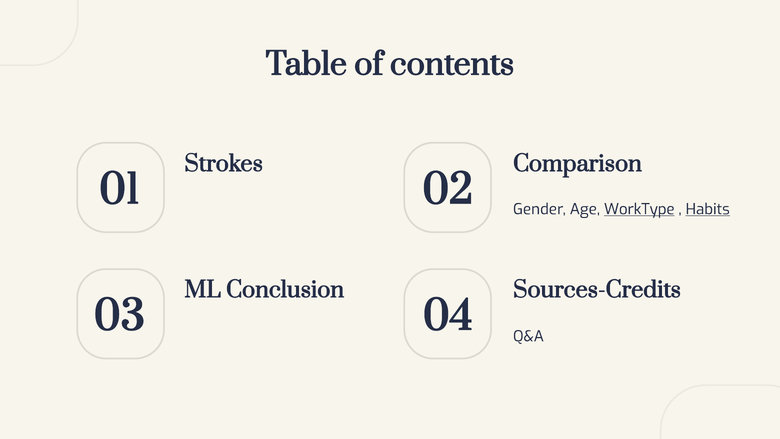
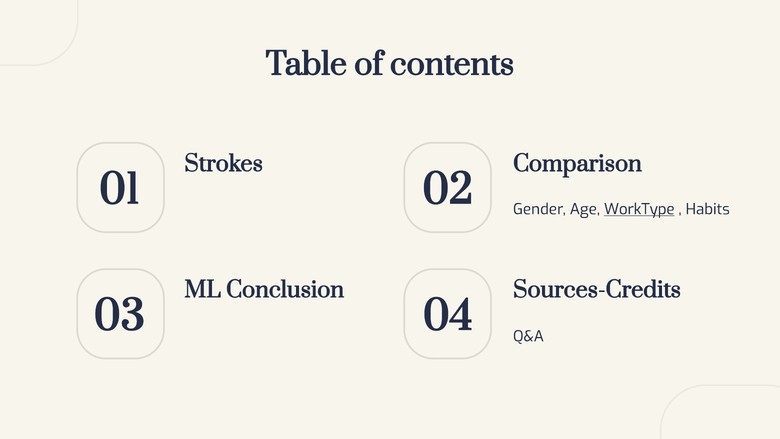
Habits underline: present -> none
